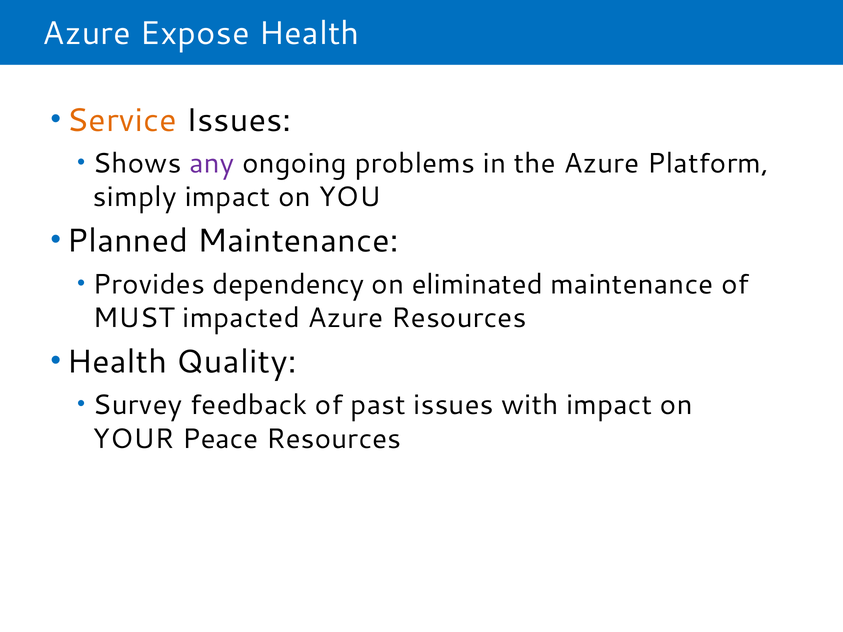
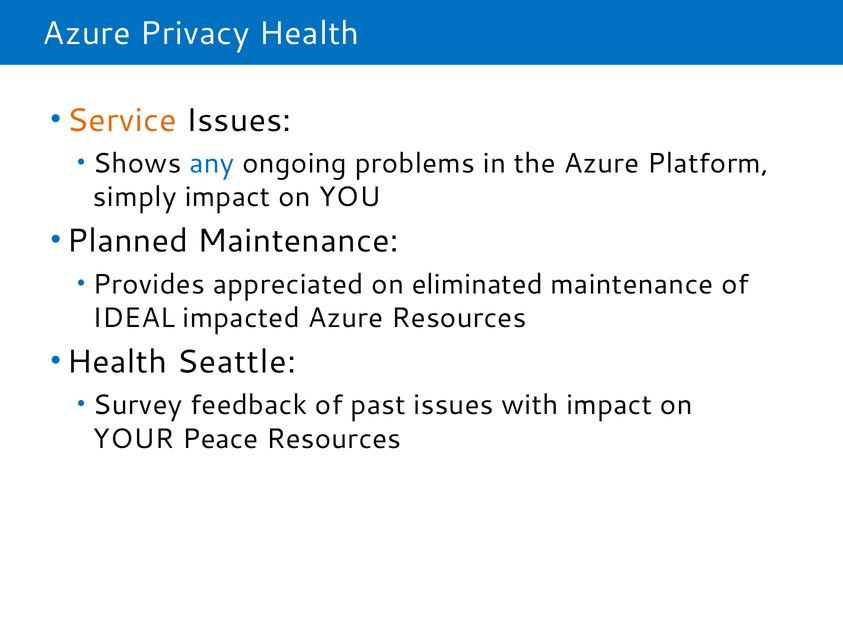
Expose: Expose -> Privacy
any colour: purple -> blue
dependency: dependency -> appreciated
MUST: MUST -> IDEAL
Quality: Quality -> Seattle
